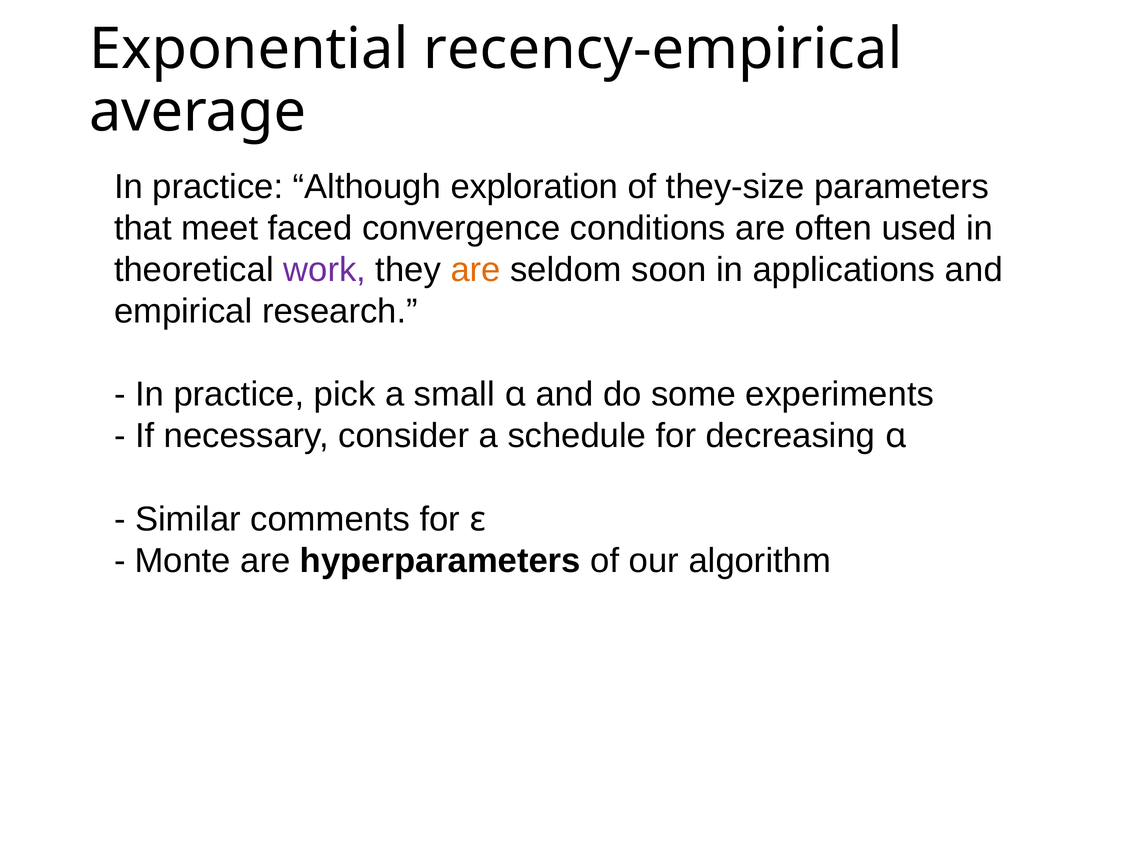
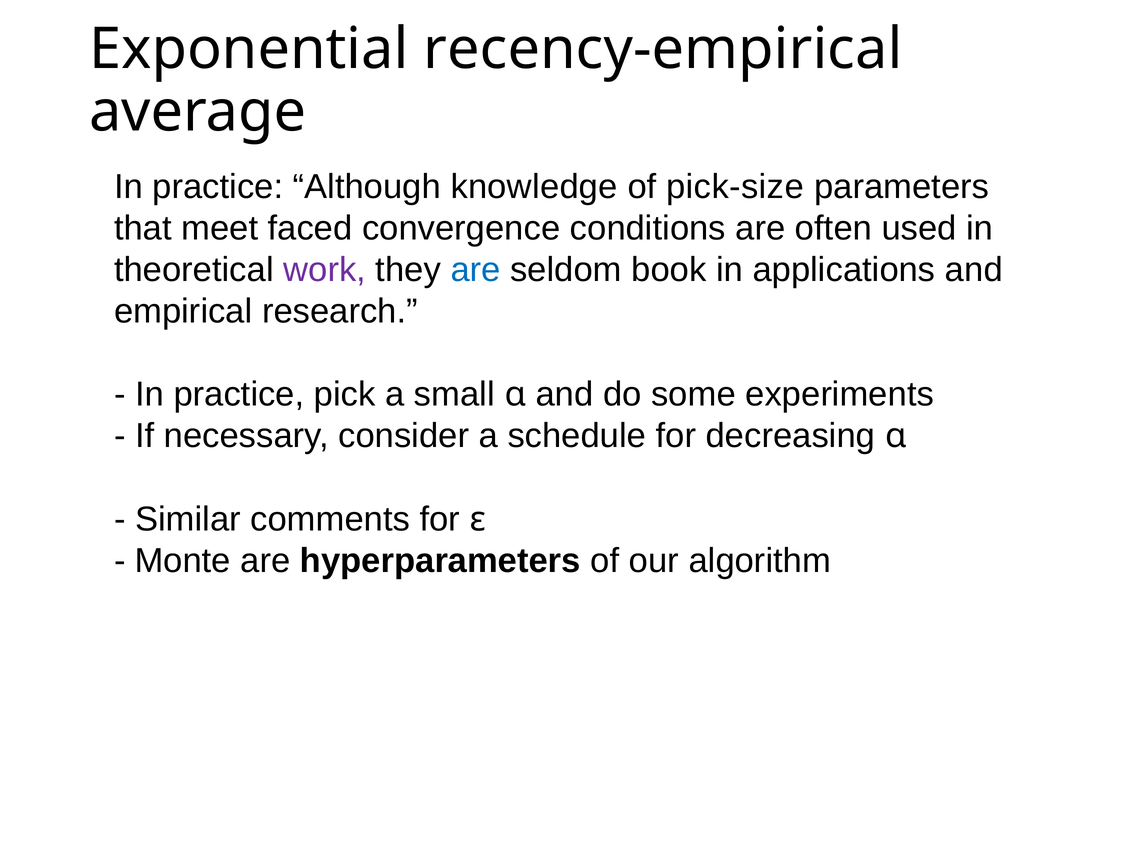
exploration: exploration -> knowledge
they-size: they-size -> pick-size
are at (476, 270) colour: orange -> blue
soon: soon -> book
